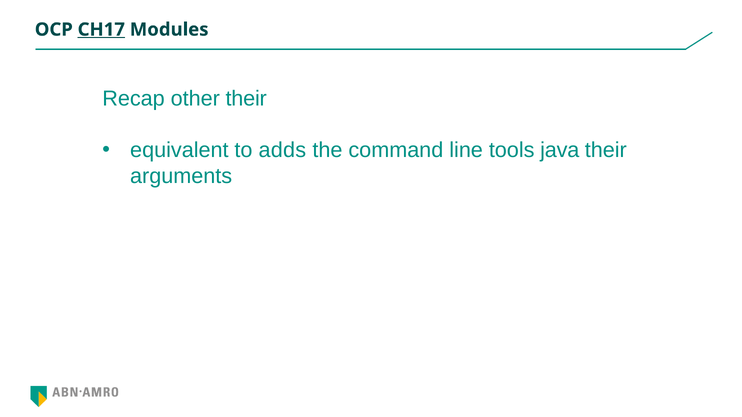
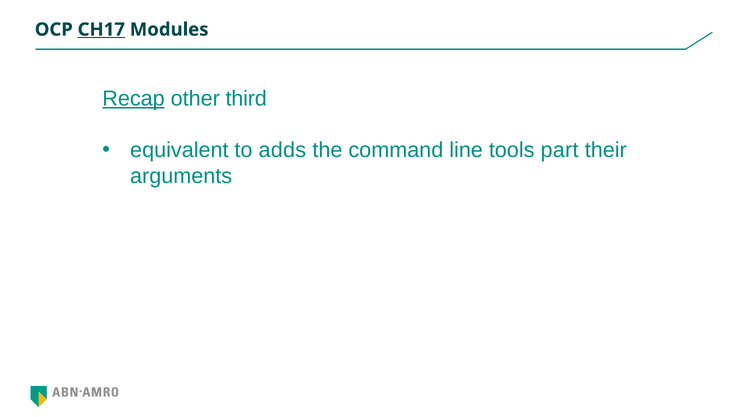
Recap underline: none -> present
other their: their -> third
java: java -> part
